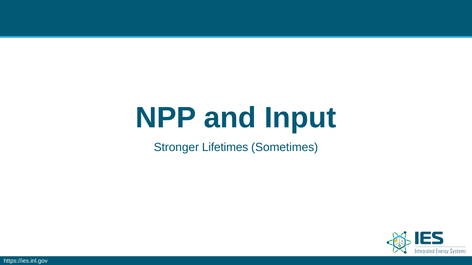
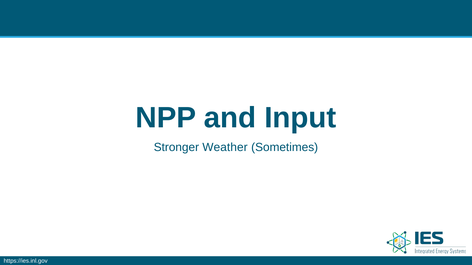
Lifetimes: Lifetimes -> Weather
